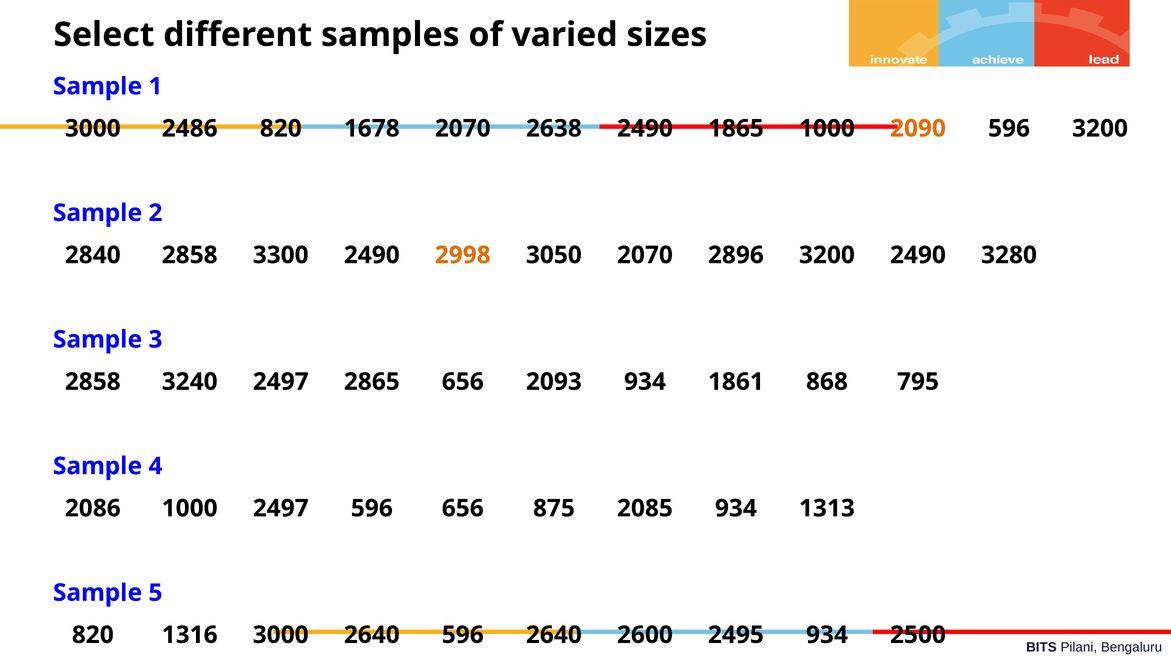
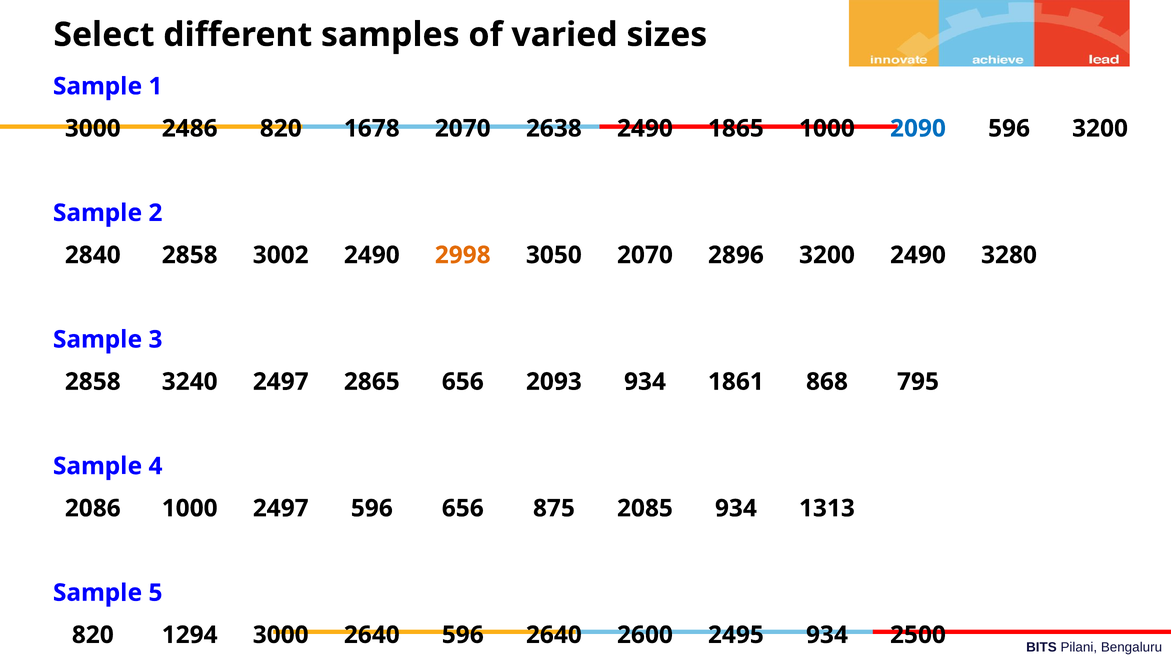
2090 colour: orange -> blue
3300: 3300 -> 3002
1316: 1316 -> 1294
